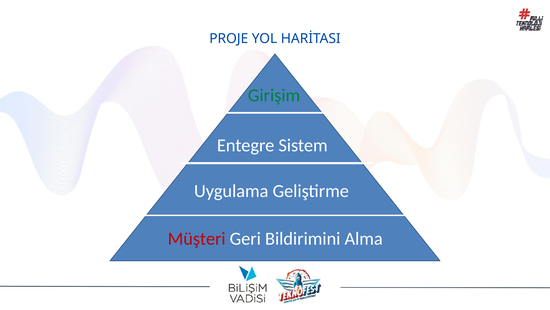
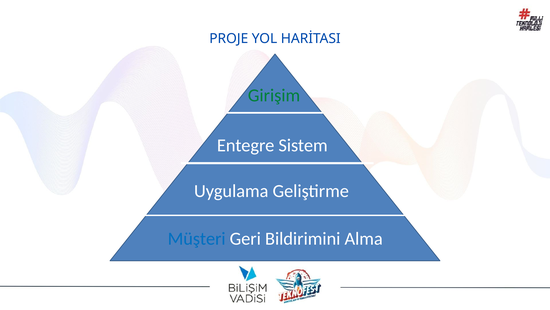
Müşteri colour: red -> blue
